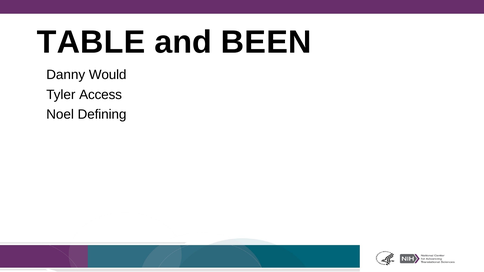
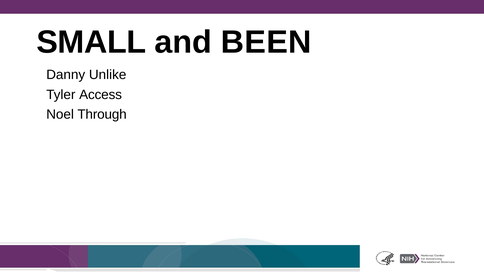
TABLE: TABLE -> SMALL
Would: Would -> Unlike
Defining: Defining -> Through
